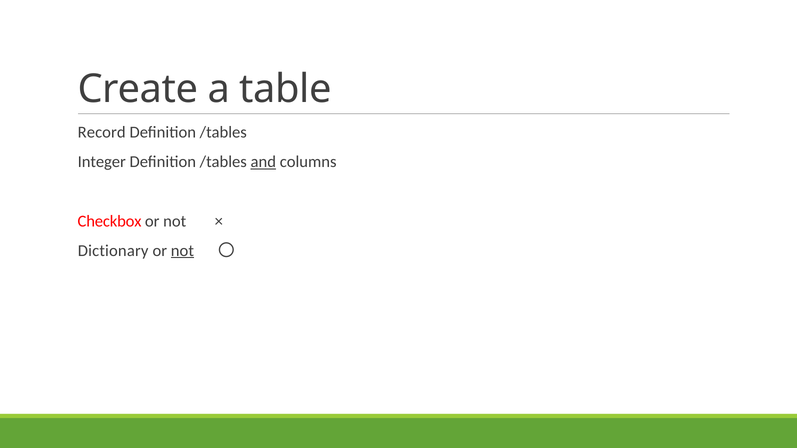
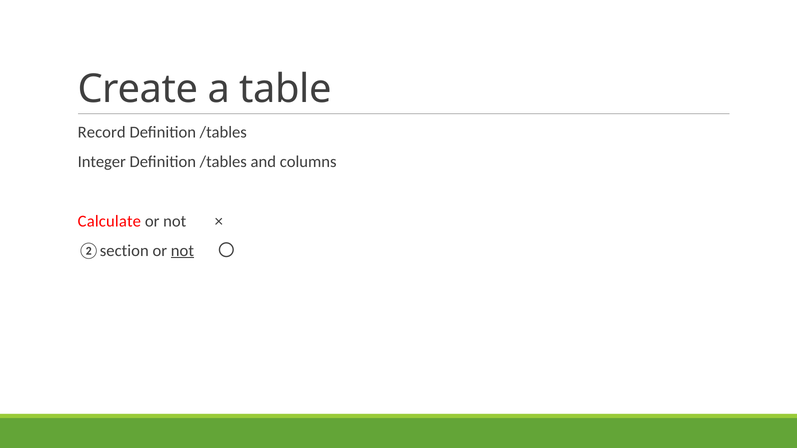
and underline: present -> none
Checkbox: Checkbox -> Calculate
Dictionary: Dictionary -> ②section
